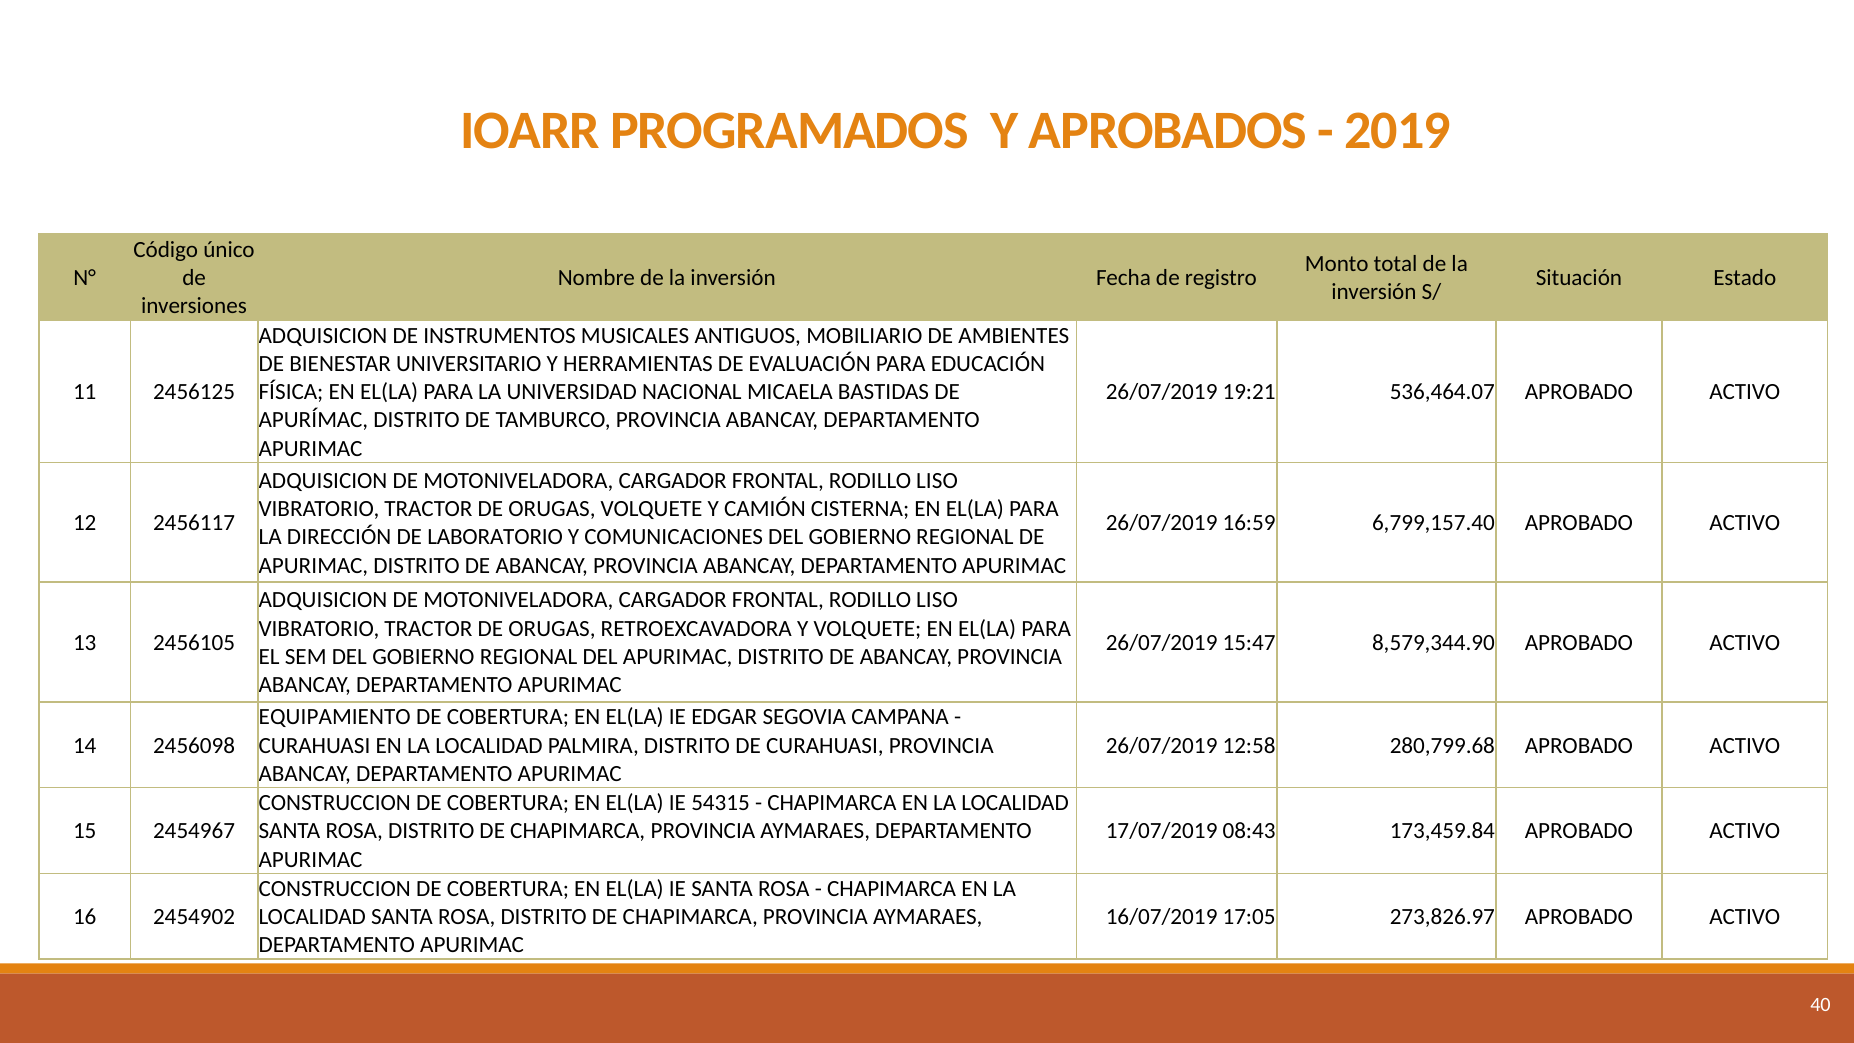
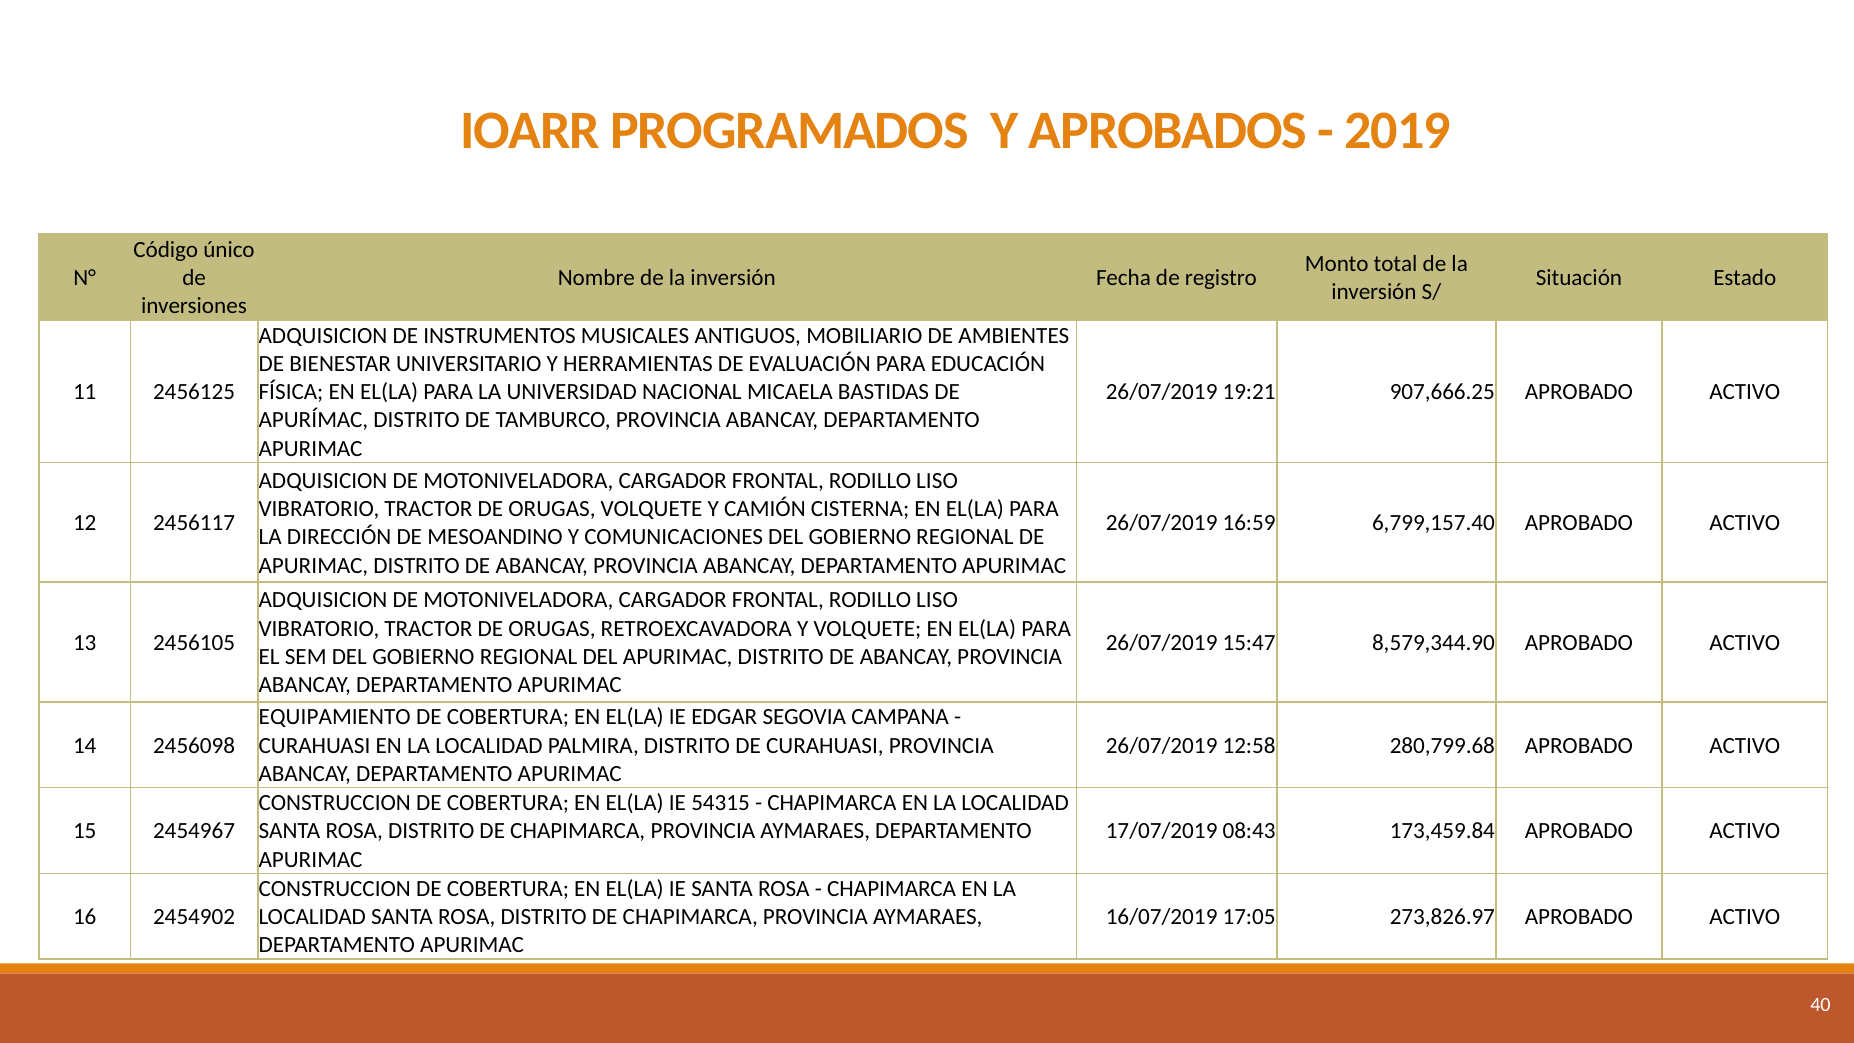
536,464.07: 536,464.07 -> 907,666.25
LABORATORIO: LABORATORIO -> MESOANDINO
